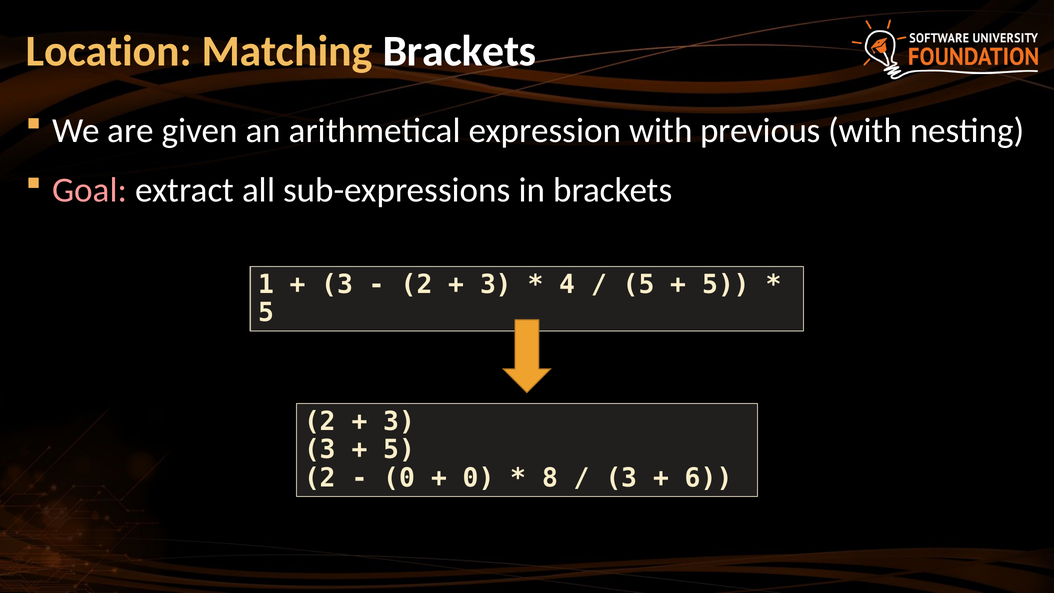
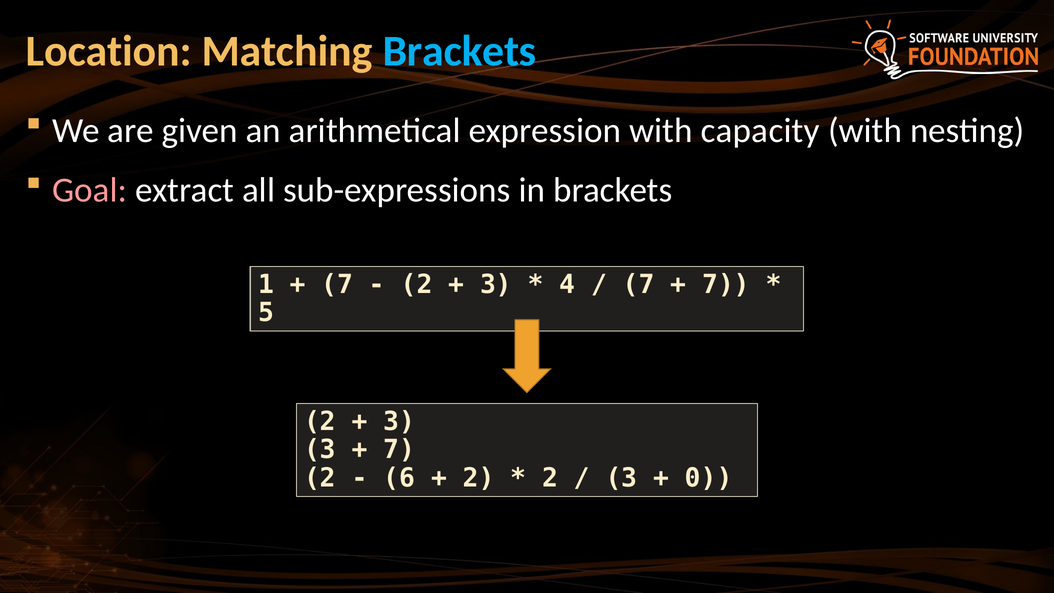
Brackets at (460, 51) colour: white -> light blue
previous: previous -> capacity
3 at (337, 284): 3 -> 7
5 at (639, 284): 5 -> 7
5 at (726, 284): 5 -> 7
5 at (399, 450): 5 -> 7
0 at (399, 478): 0 -> 6
0 at (479, 478): 0 -> 2
8 at (550, 478): 8 -> 2
6: 6 -> 0
